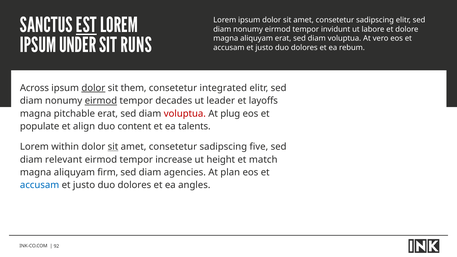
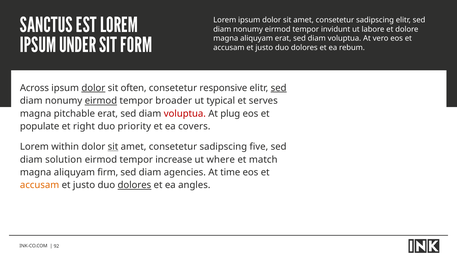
EST underline: present -> none
RUNS: RUNS -> FORM
them: them -> often
integrated: integrated -> responsive
sed at (279, 88) underline: none -> present
decades: decades -> broader
leader: leader -> typical
layoffs: layoffs -> serves
align: align -> right
content: content -> priority
talents: talents -> covers
relevant: relevant -> solution
height: height -> where
plan: plan -> time
accusam at (40, 185) colour: blue -> orange
dolores at (134, 185) underline: none -> present
